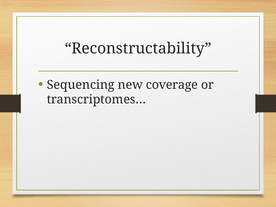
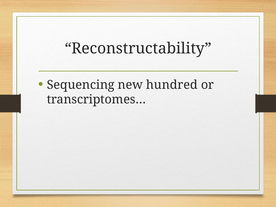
coverage: coverage -> hundred
